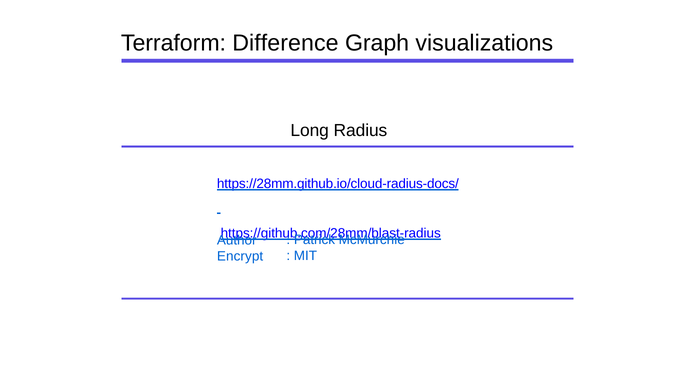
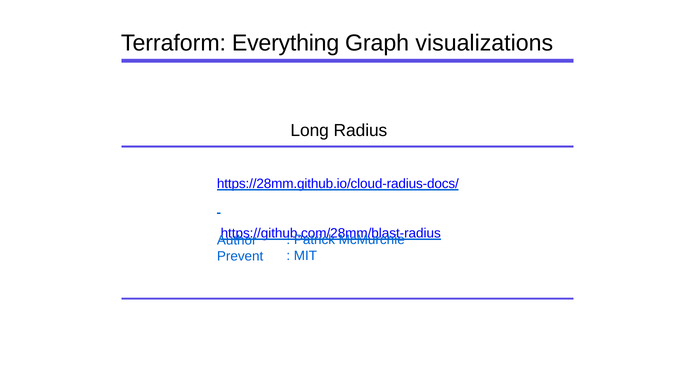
Difference: Difference -> Everything
Encrypt: Encrypt -> Prevent
